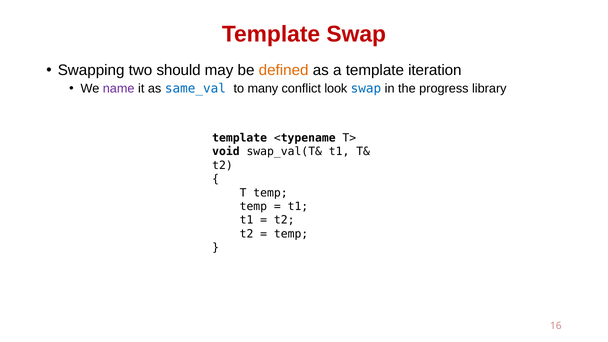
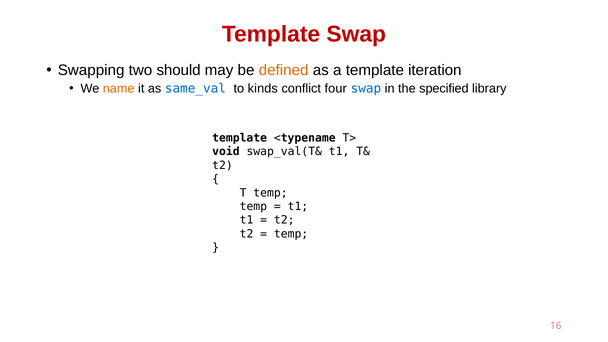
name colour: purple -> orange
many: many -> kinds
look: look -> four
progress: progress -> specified
